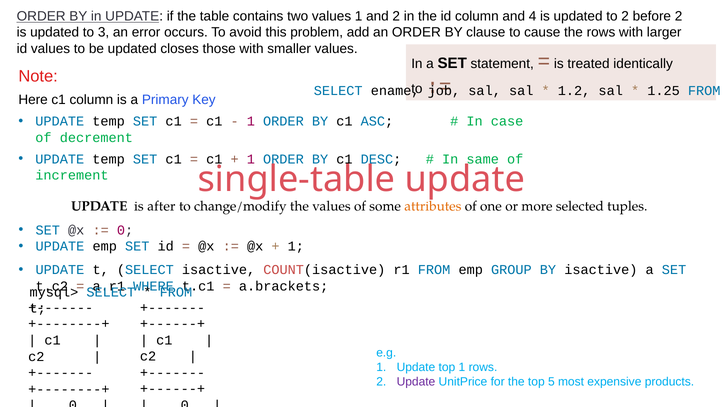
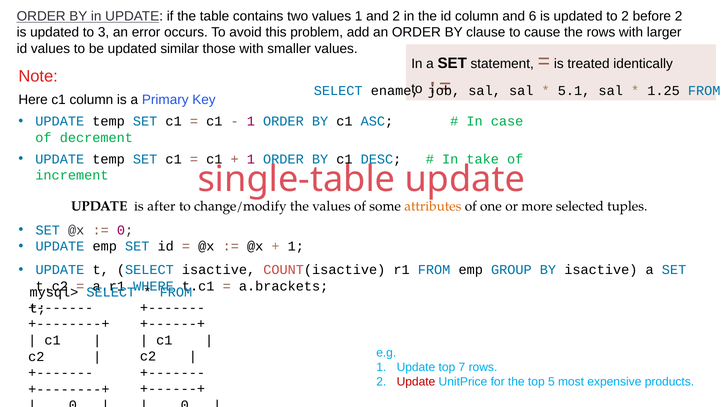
and 4: 4 -> 6
closes: closes -> similar
1.2: 1.2 -> 5.1
same: same -> take
top 1: 1 -> 7
Update at (416, 381) colour: purple -> red
